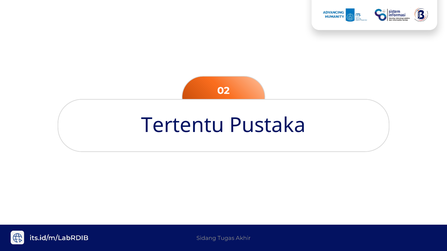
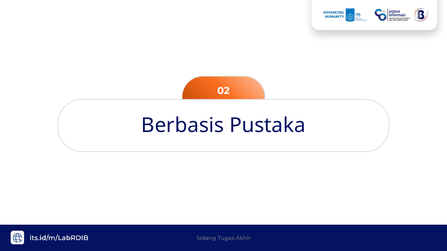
Tertentu: Tertentu -> Berbasis
